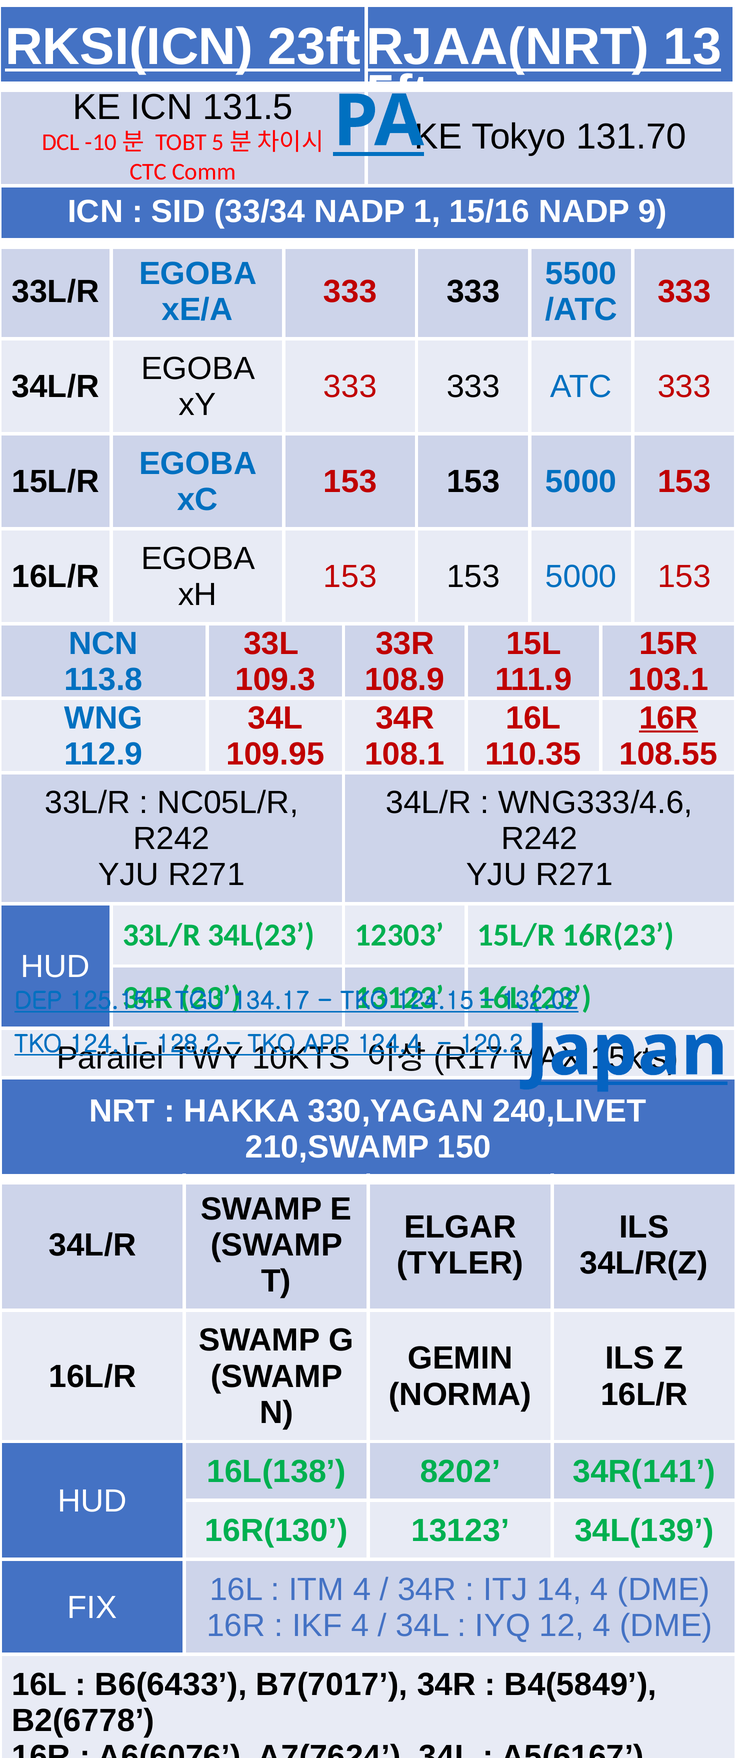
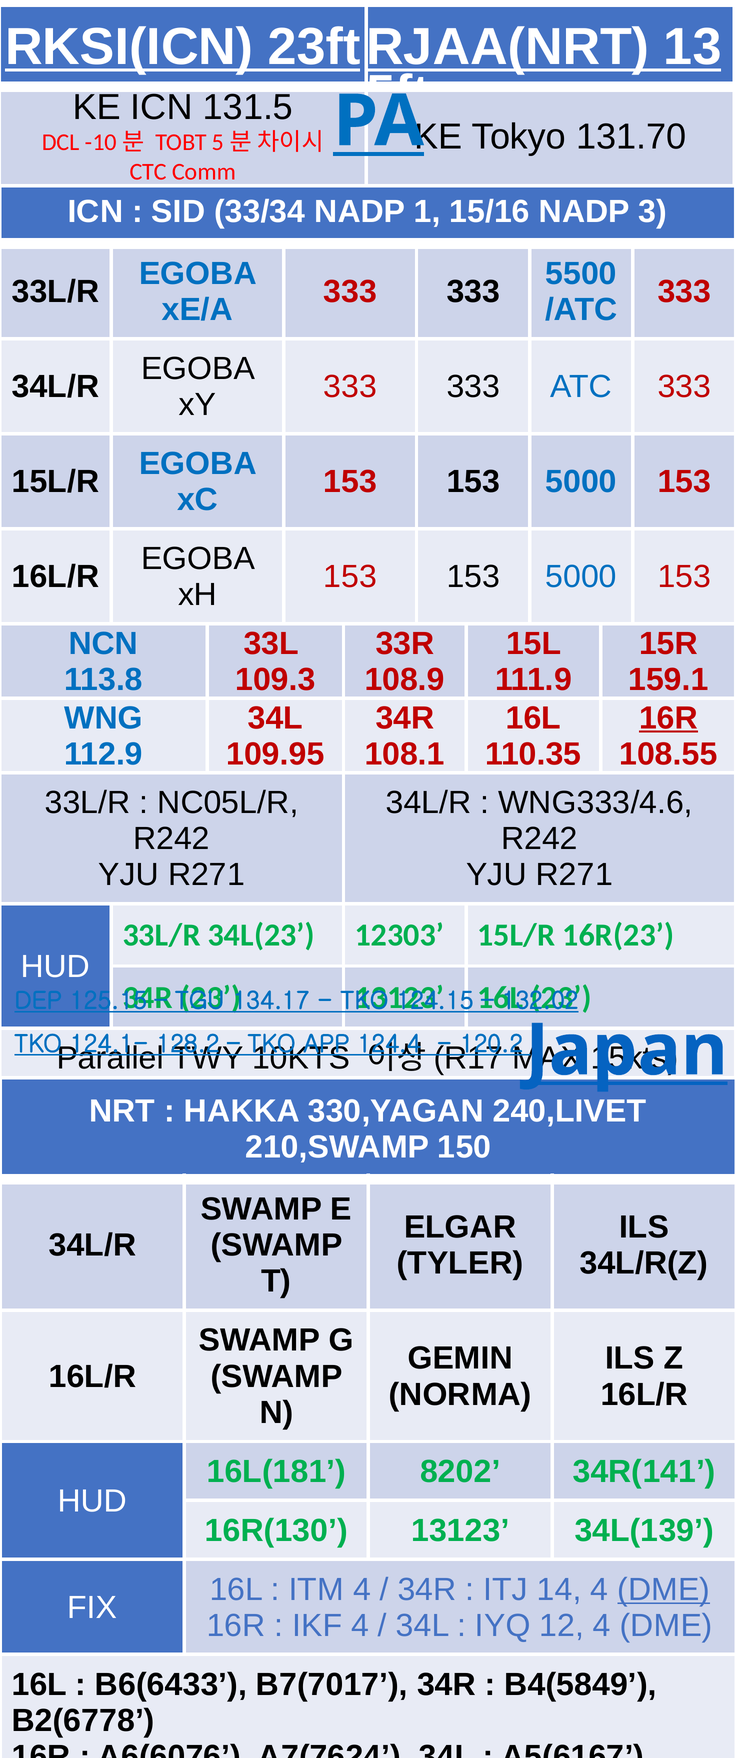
9: 9 -> 3
103.1: 103.1 -> 159.1
16L(138: 16L(138 -> 16L(181
DME at (664, 1590) underline: none -> present
